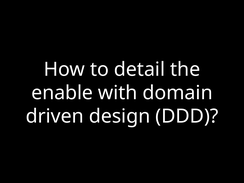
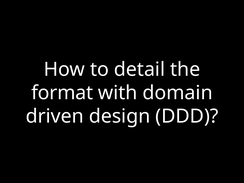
enable: enable -> format
